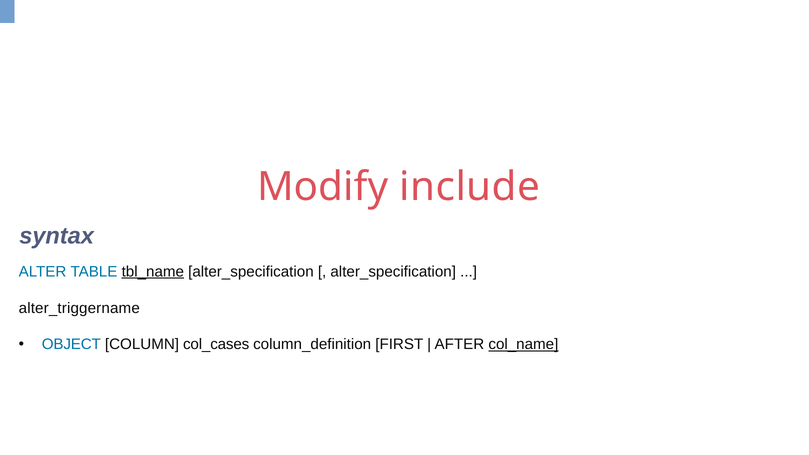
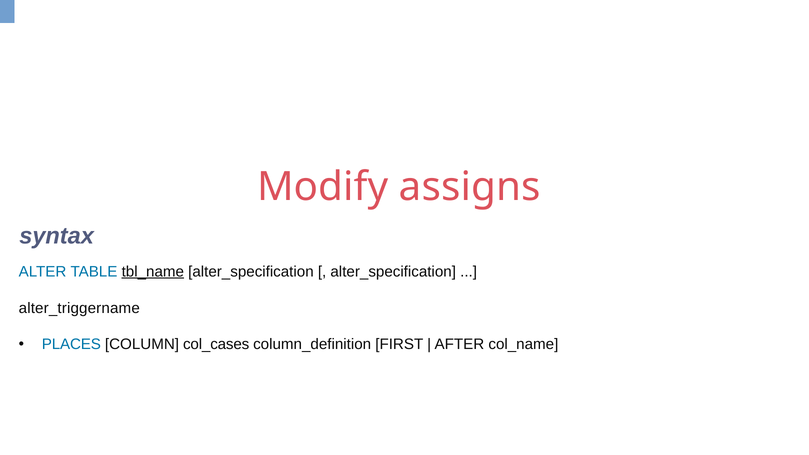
include: include -> assigns
OBJECT: OBJECT -> PLACES
col_name underline: present -> none
